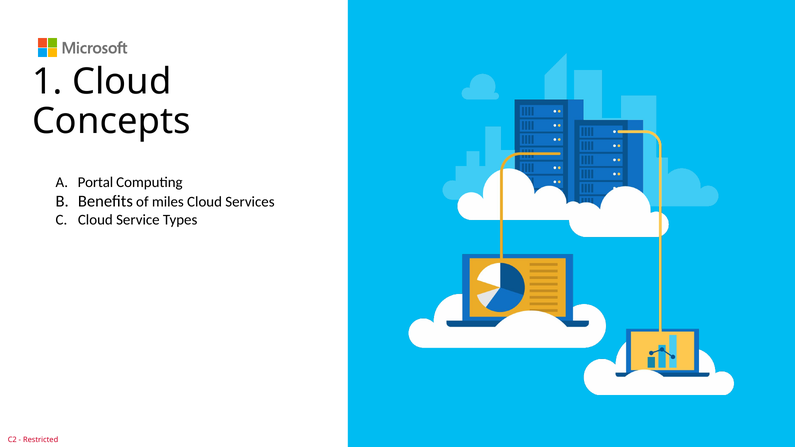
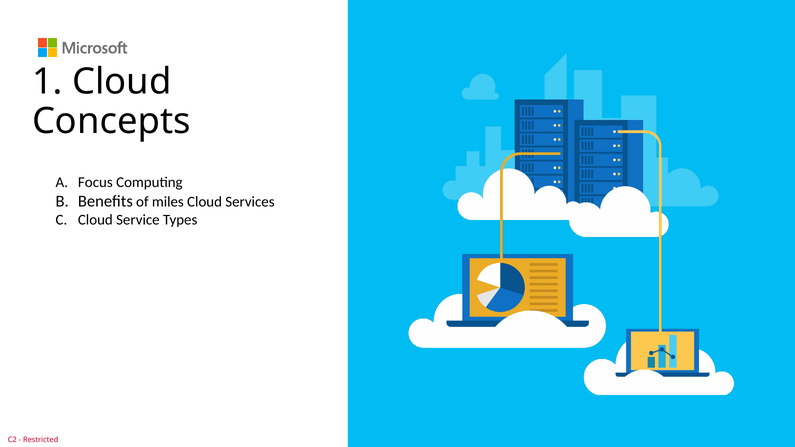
Portal: Portal -> Focus
